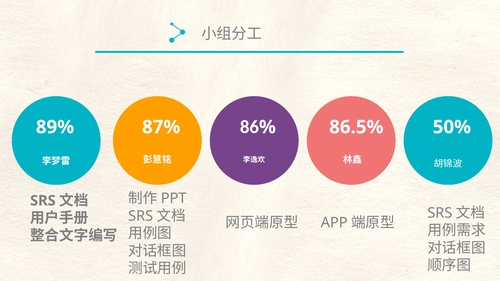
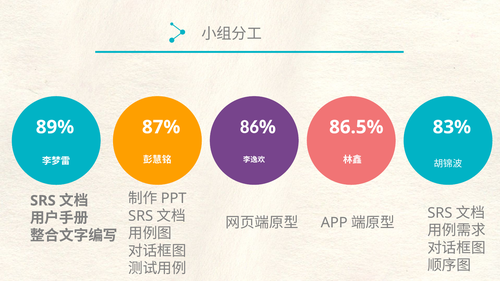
50%: 50% -> 83%
